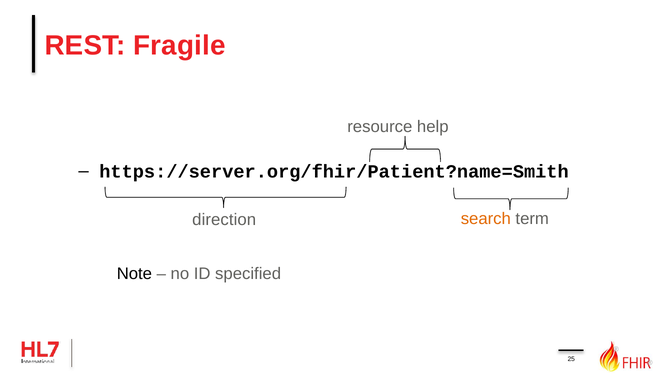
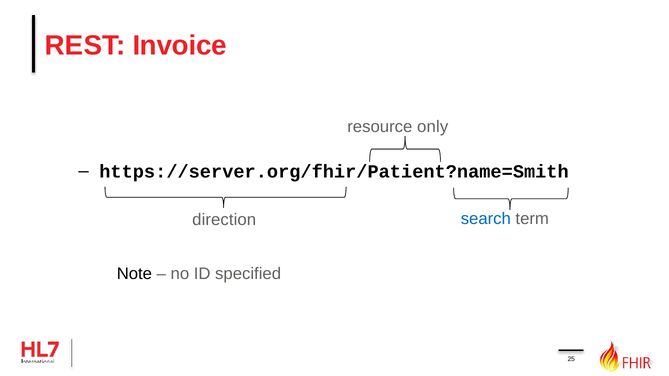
Fragile: Fragile -> Invoice
help: help -> only
search colour: orange -> blue
